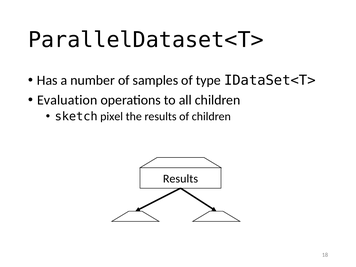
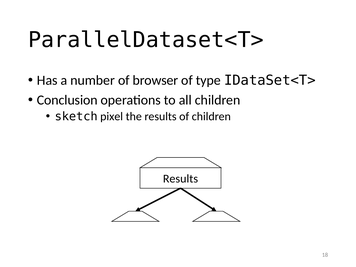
samples: samples -> browser
Evaluation: Evaluation -> Conclusion
